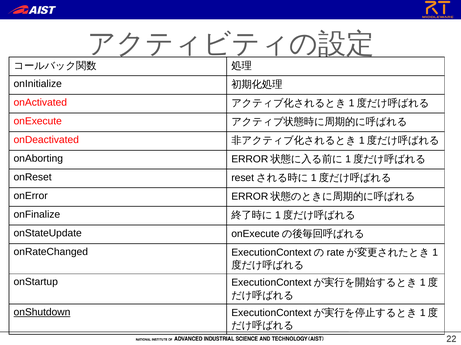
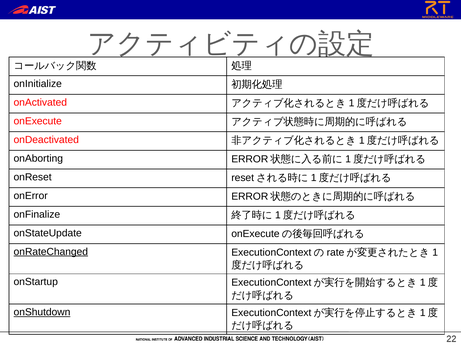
onRateChanged underline: none -> present
